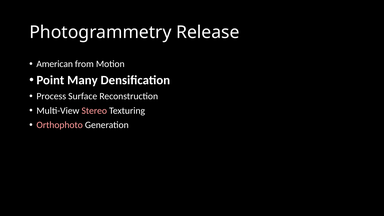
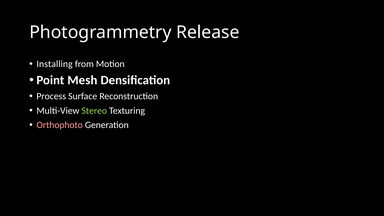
American: American -> Installing
Many: Many -> Mesh
Stereo colour: pink -> light green
